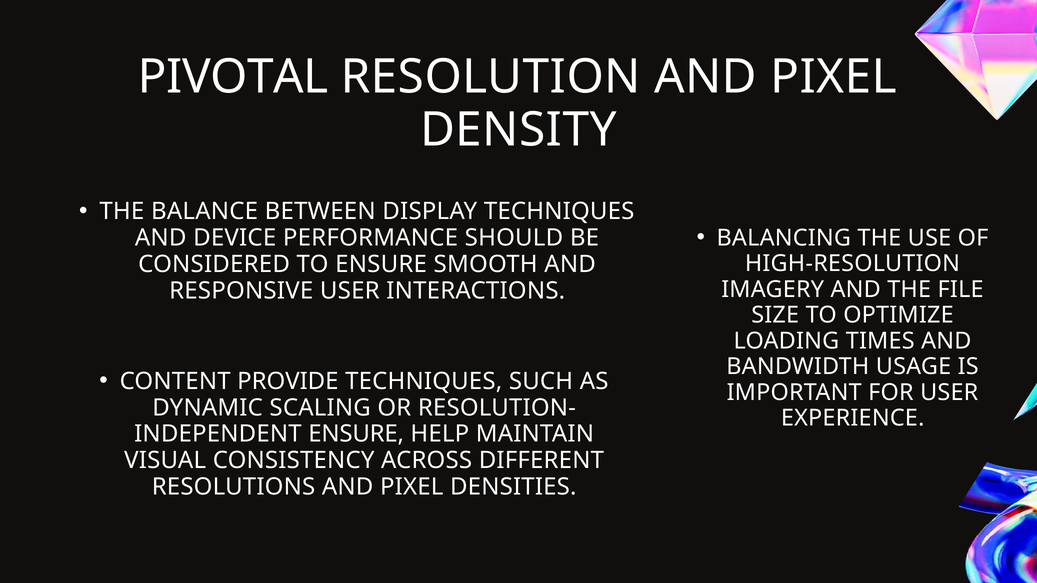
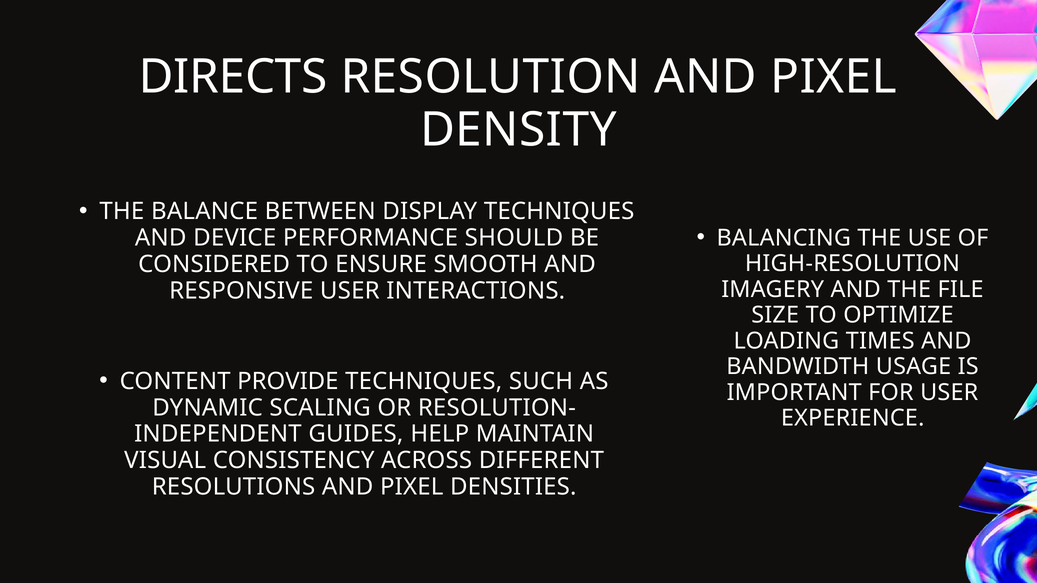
PIVOTAL: PIVOTAL -> DIRECTS
ENSURE at (356, 434): ENSURE -> GUIDES
